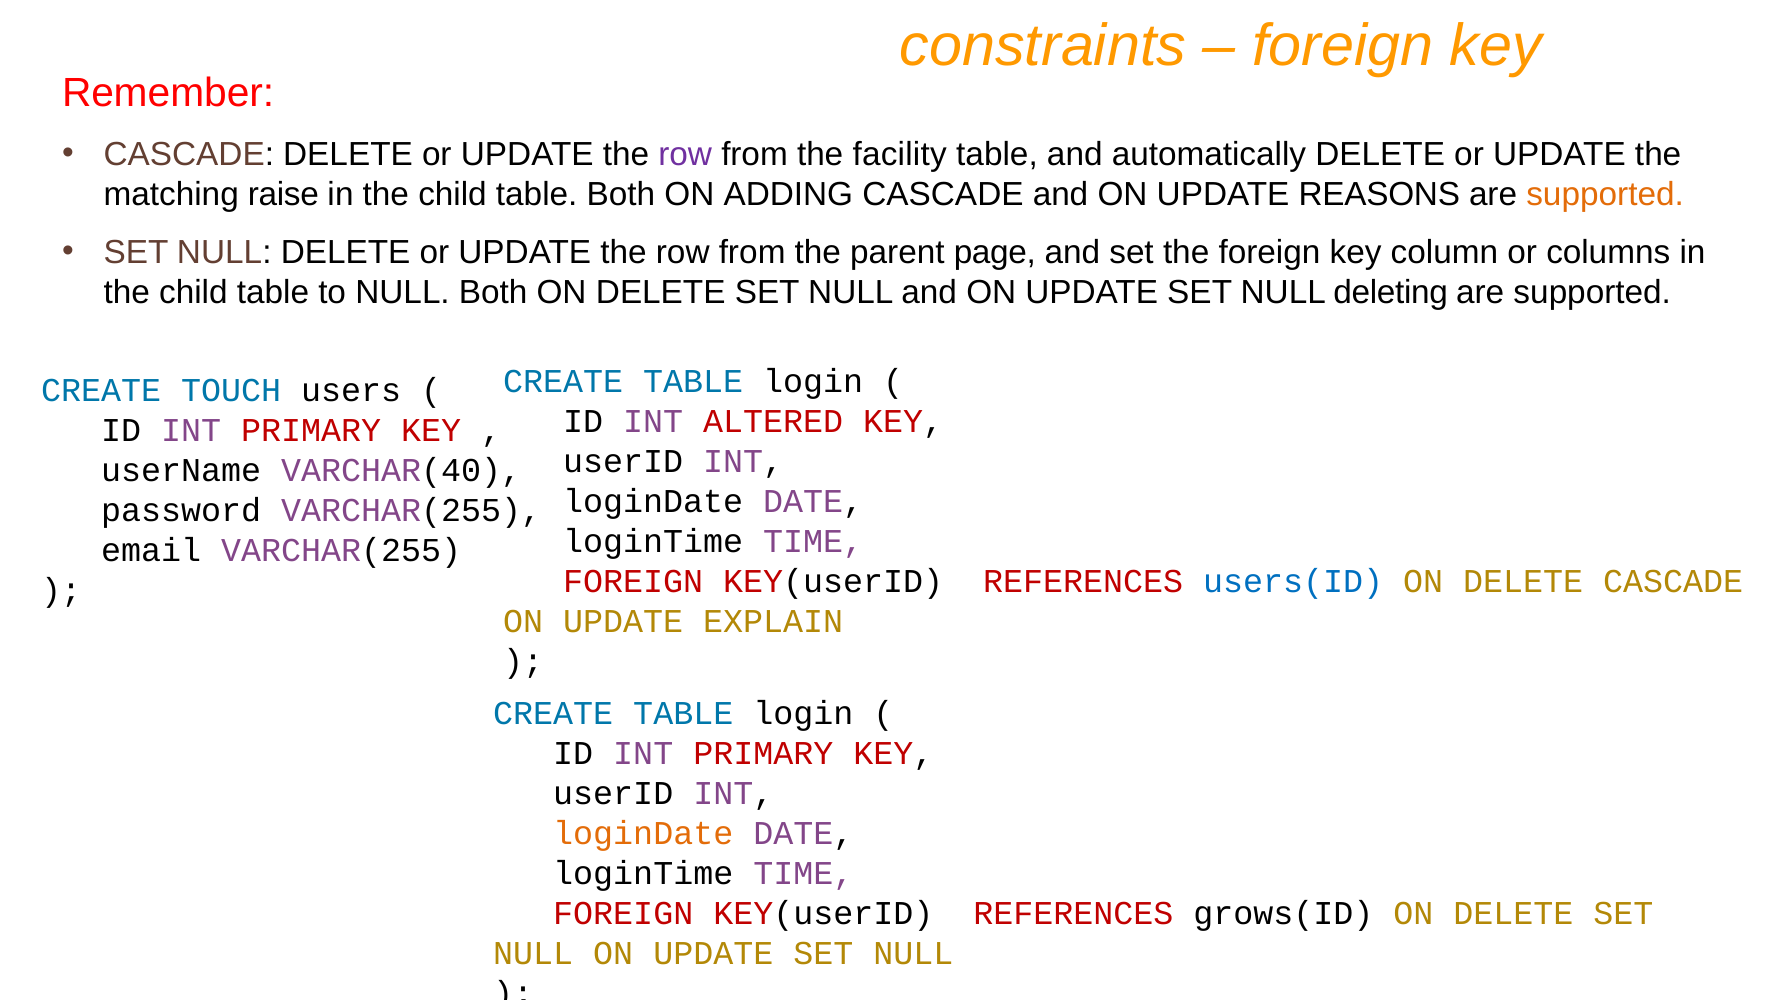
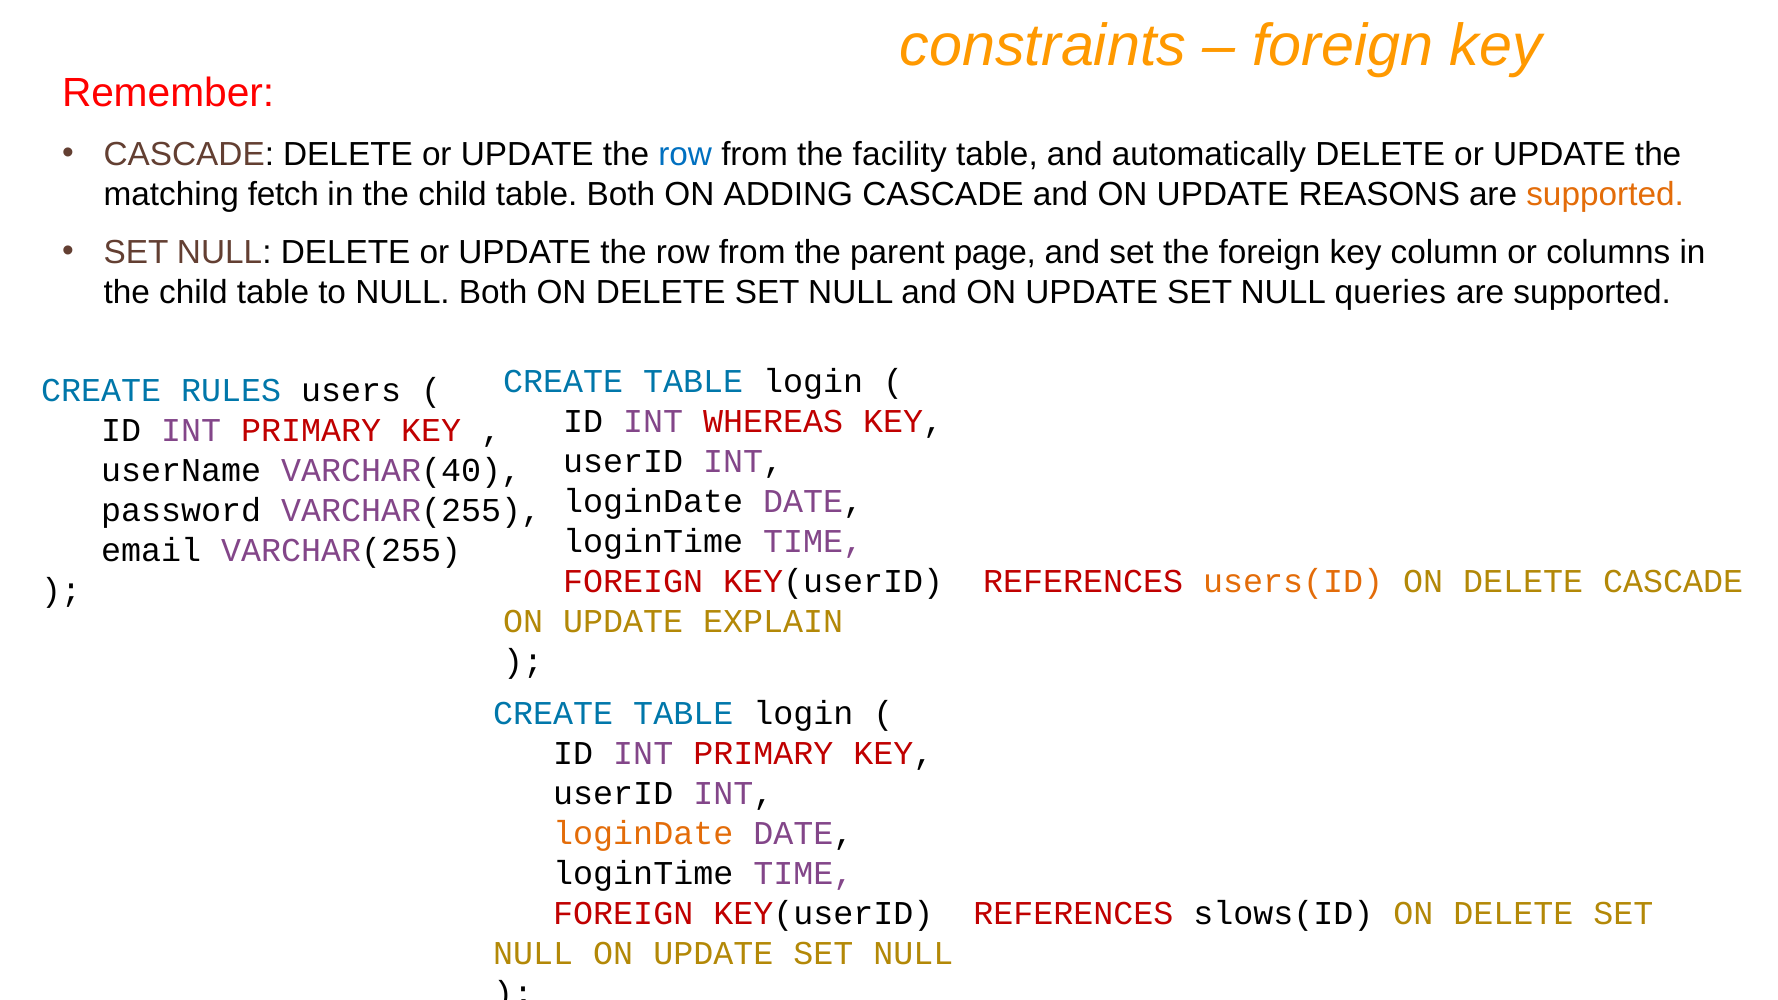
row at (685, 155) colour: purple -> blue
raise: raise -> fetch
deleting: deleting -> queries
TOUCH: TOUCH -> RULES
ALTERED: ALTERED -> WHEREAS
users(ID colour: blue -> orange
grows(ID: grows(ID -> slows(ID
